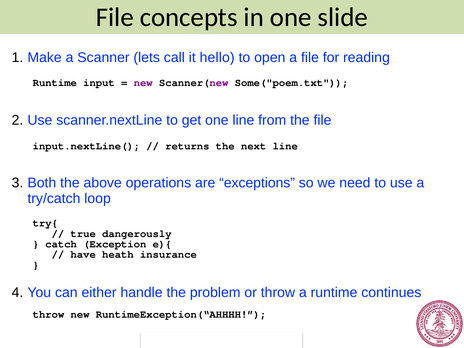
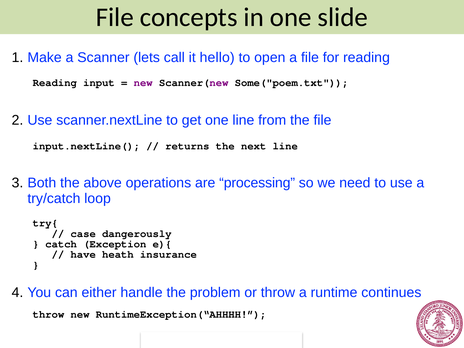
Runtime at (55, 83): Runtime -> Reading
exceptions: exceptions -> processing
true: true -> case
